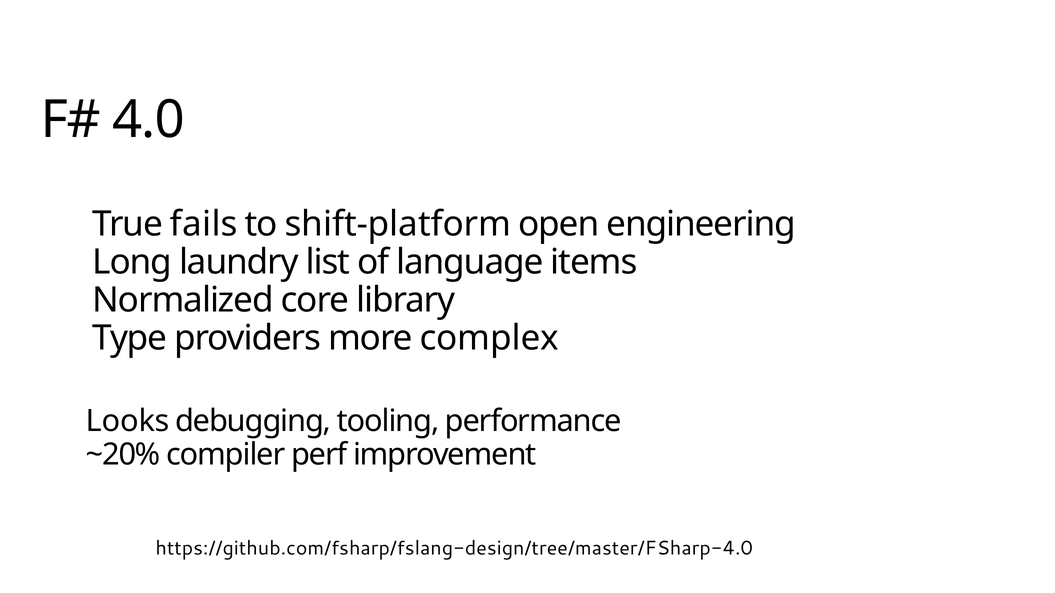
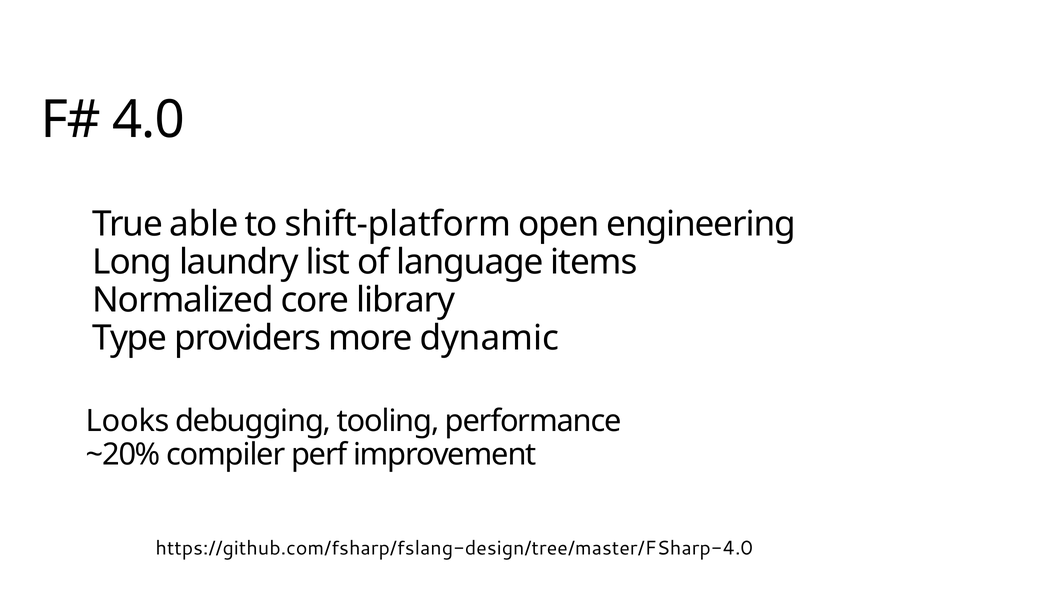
fails: fails -> able
complex: complex -> dynamic
